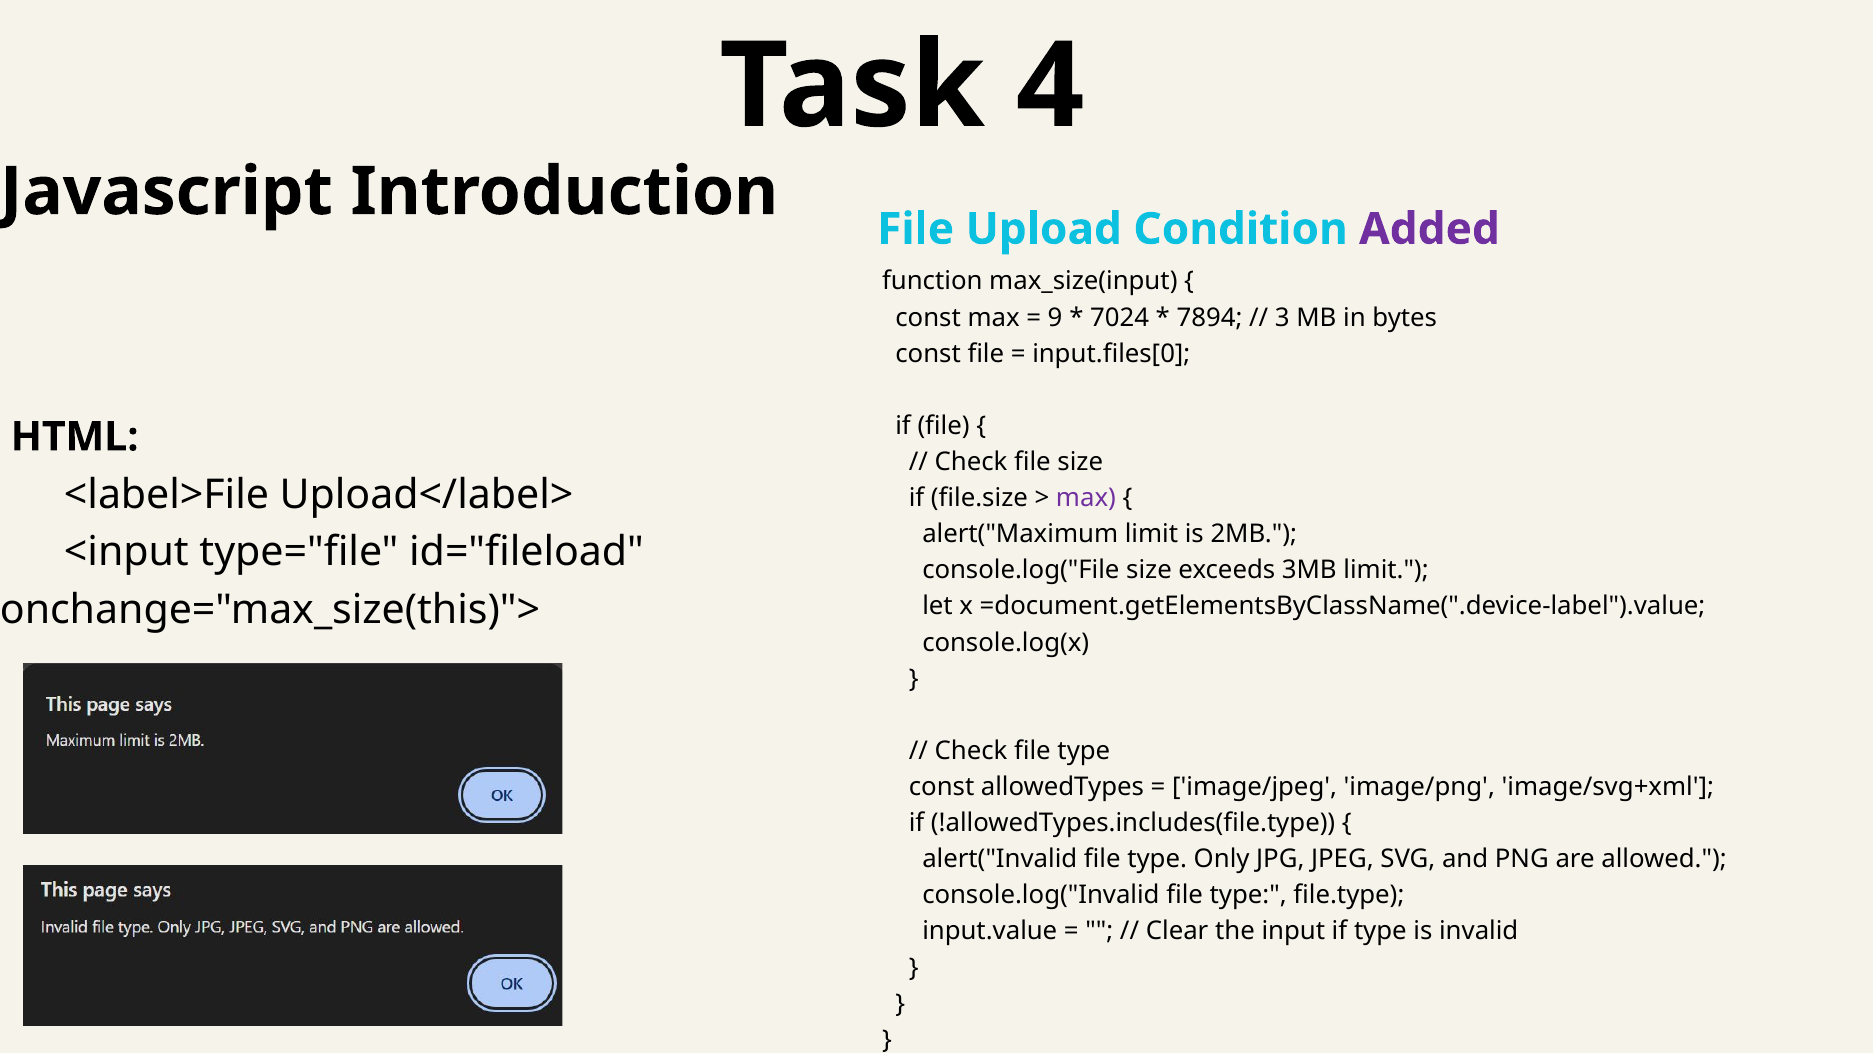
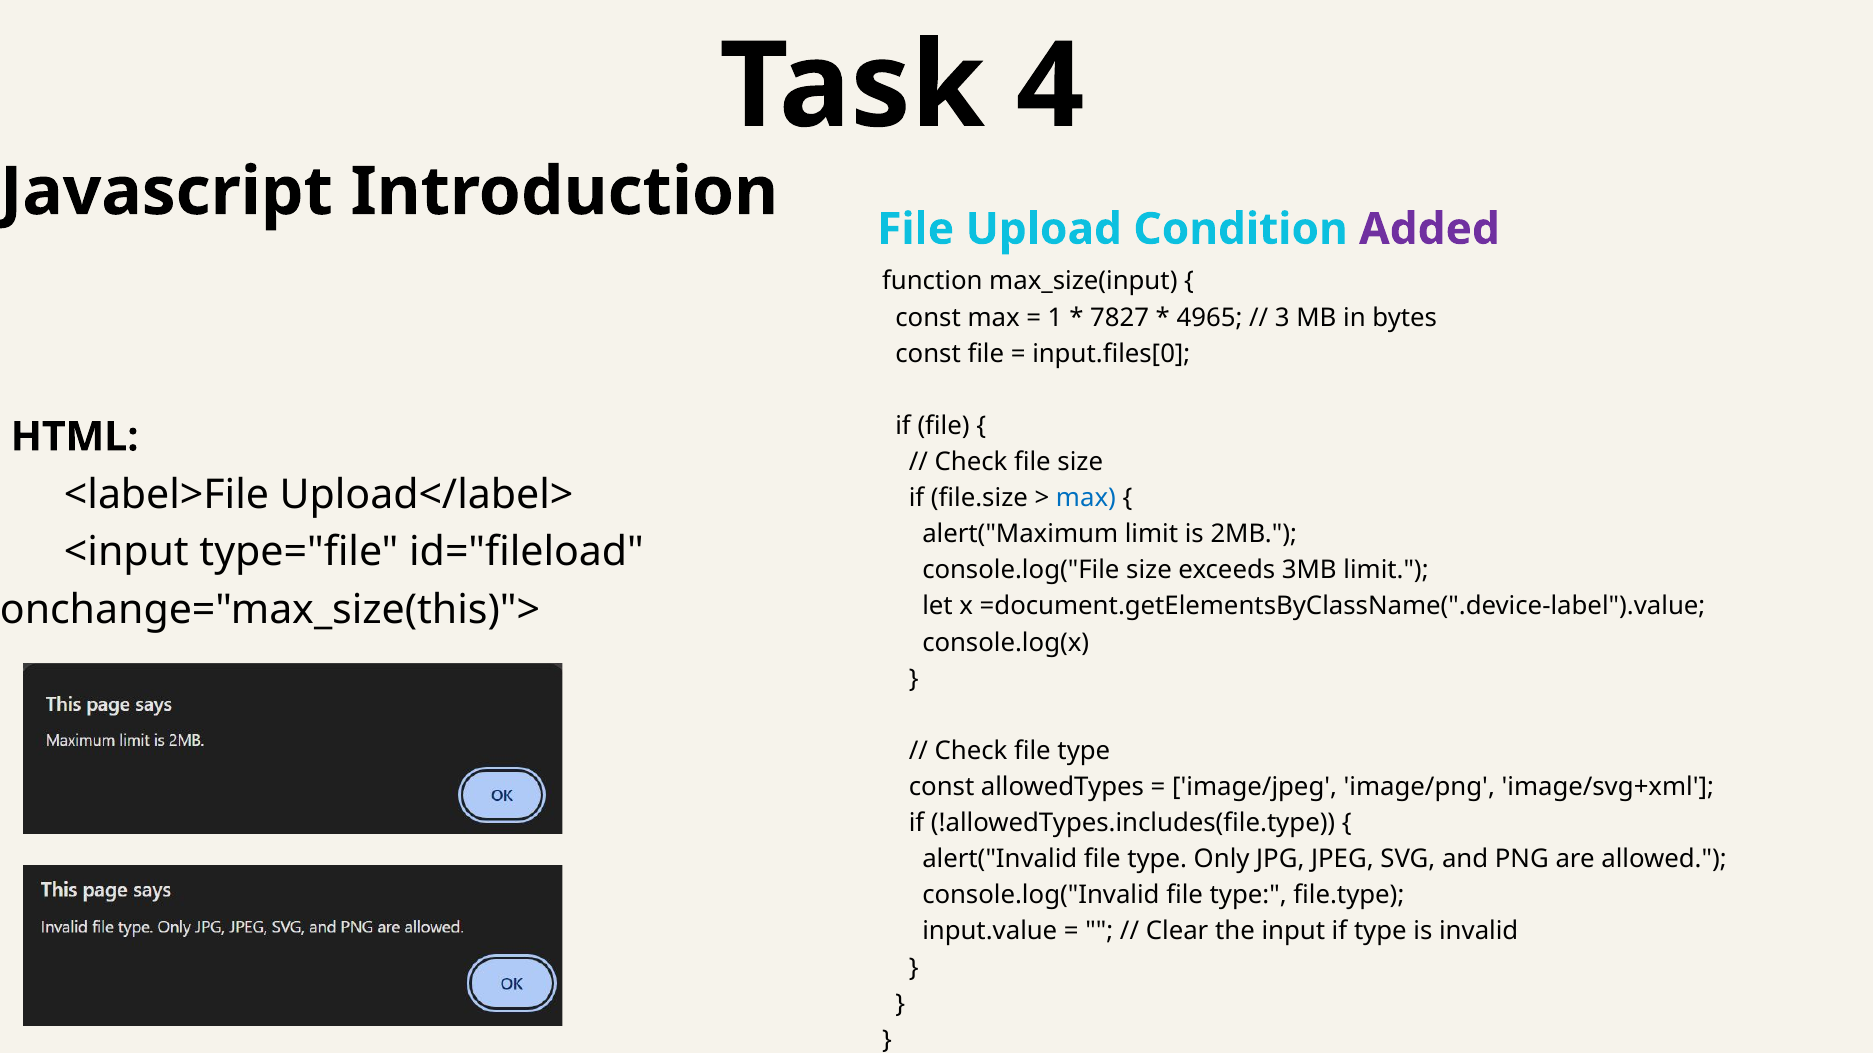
9: 9 -> 1
7024: 7024 -> 7827
7894: 7894 -> 4965
max at (1086, 498) colour: purple -> blue
